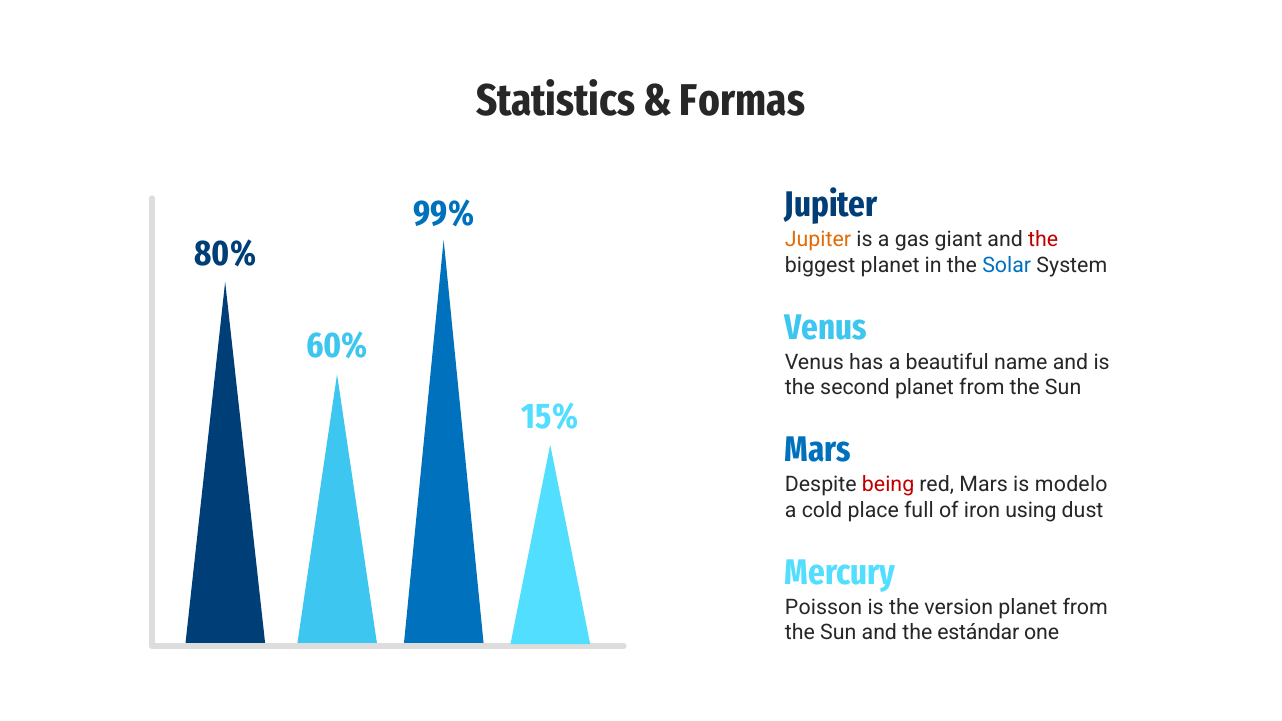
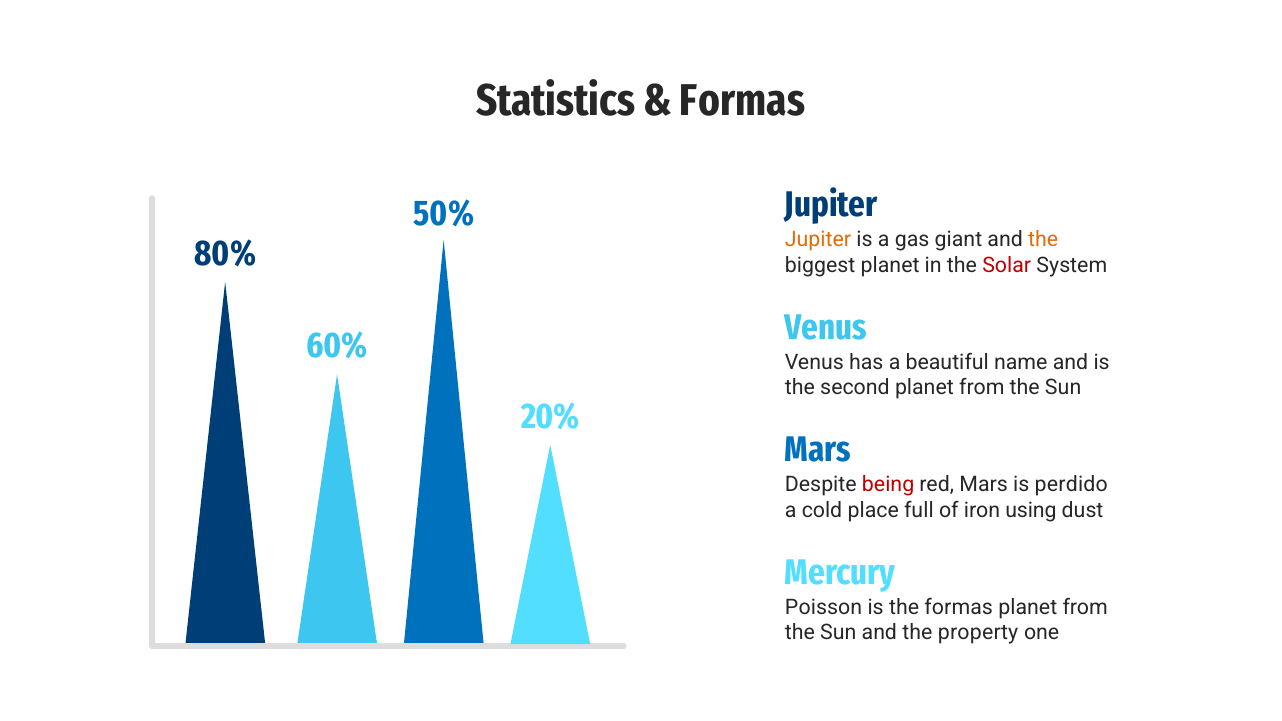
99%: 99% -> 50%
the at (1043, 240) colour: red -> orange
Solar colour: blue -> red
15%: 15% -> 20%
modelo: modelo -> perdido
the version: version -> formas
estándar: estándar -> property
